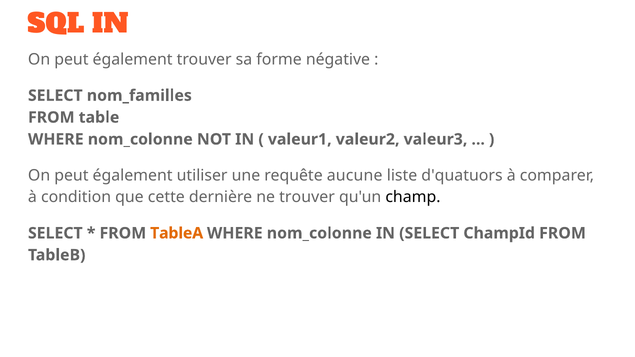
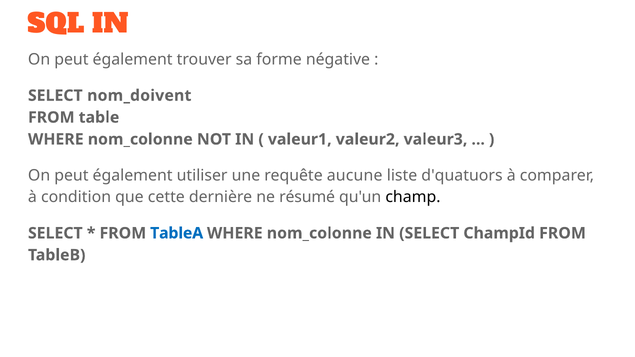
nom_familles: nom_familles -> nom_doivent
ne trouver: trouver -> résumé
TableA colour: orange -> blue
